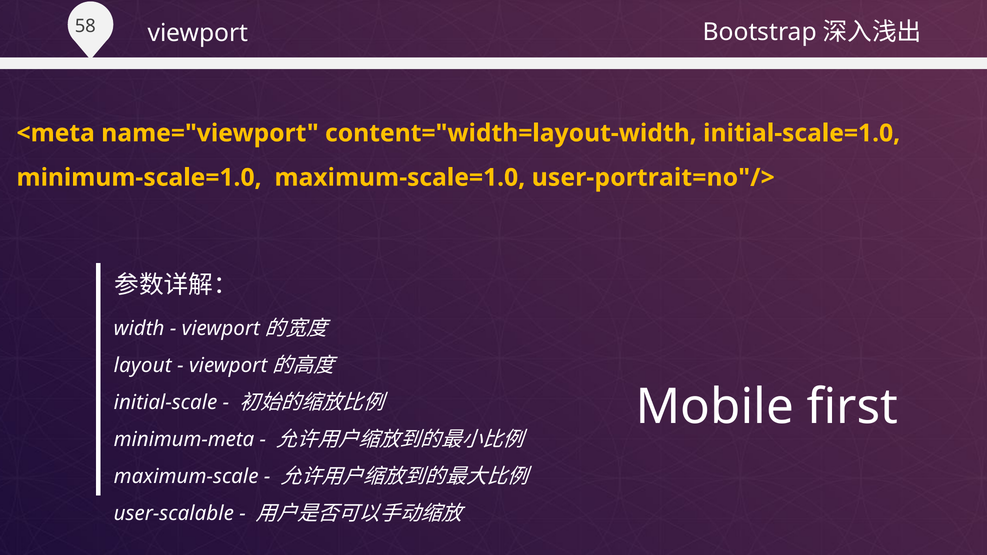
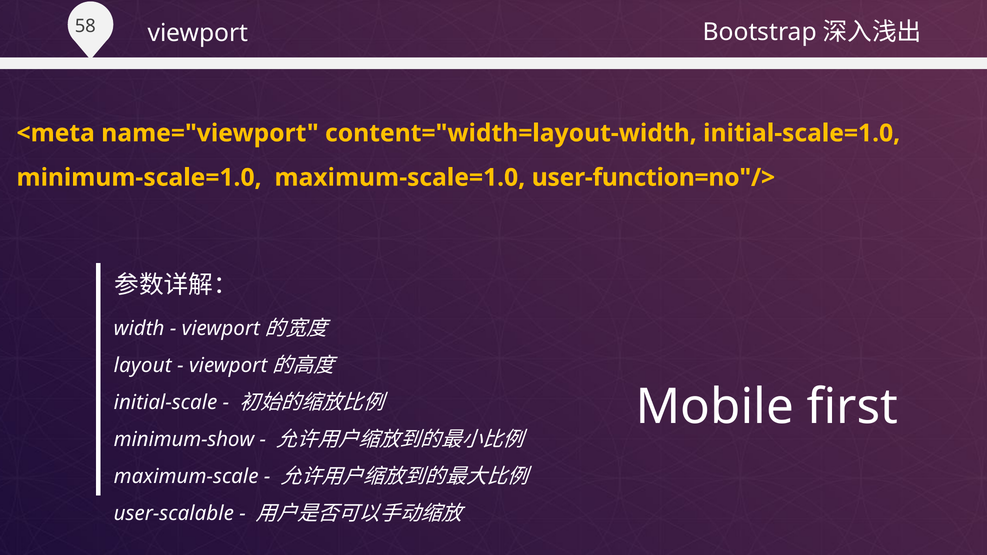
user-portrait=no"/>: user-portrait=no"/> -> user-function=no"/>
minimum-meta: minimum-meta -> minimum-show
